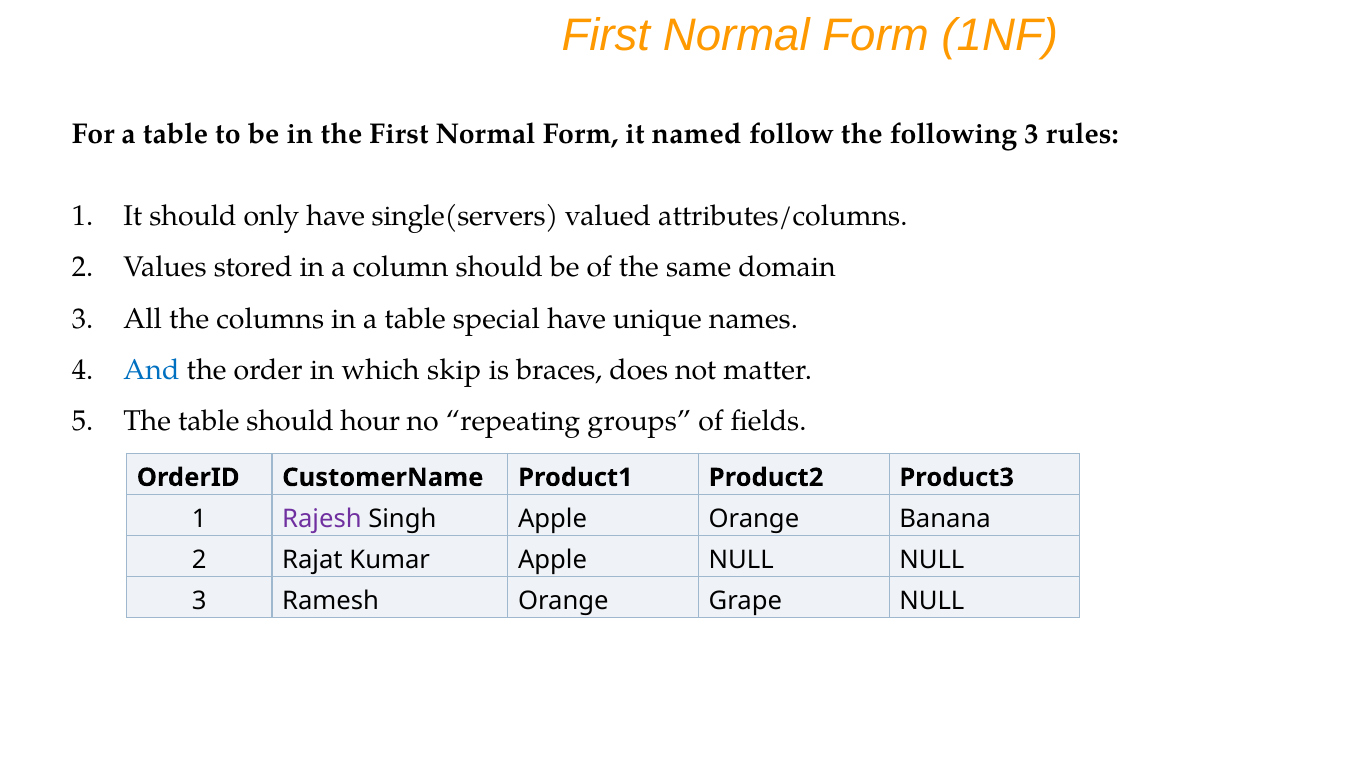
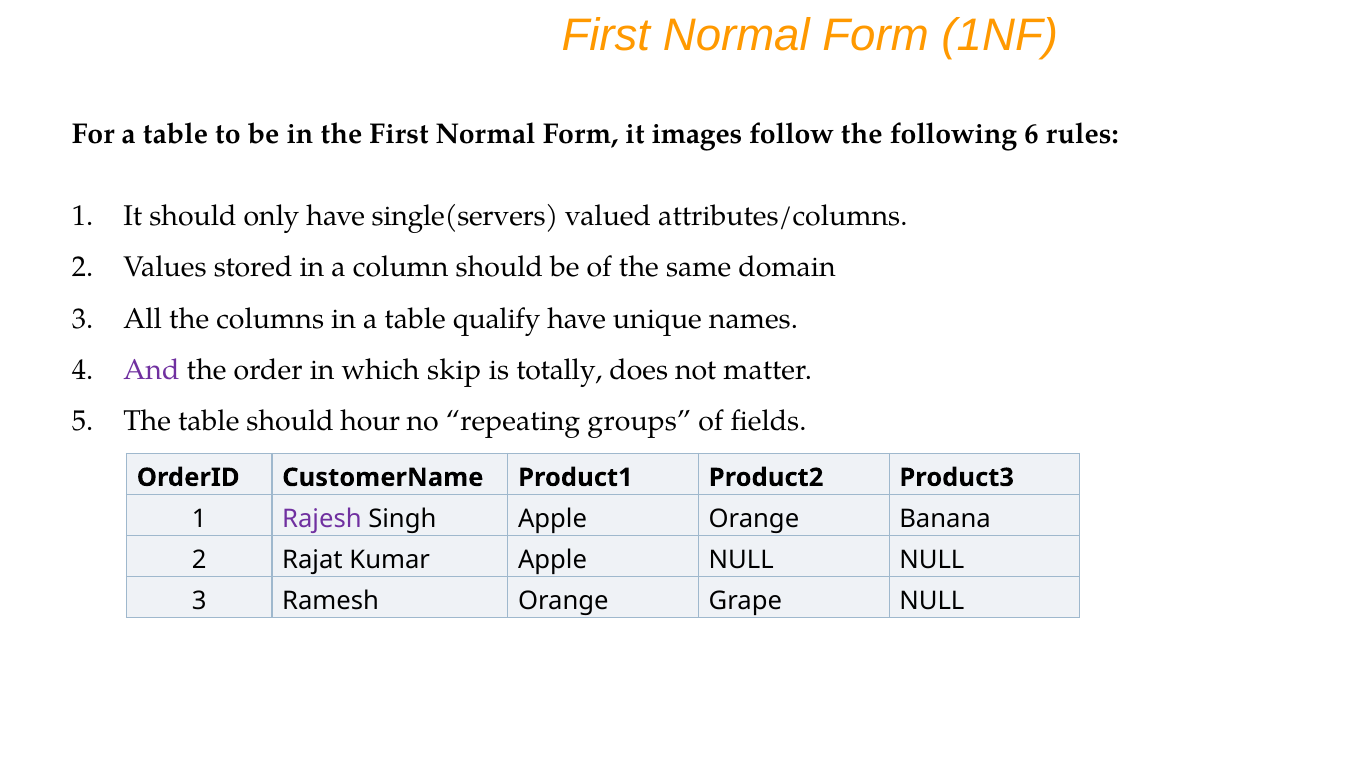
named: named -> images
following 3: 3 -> 6
special: special -> qualify
And colour: blue -> purple
braces: braces -> totally
